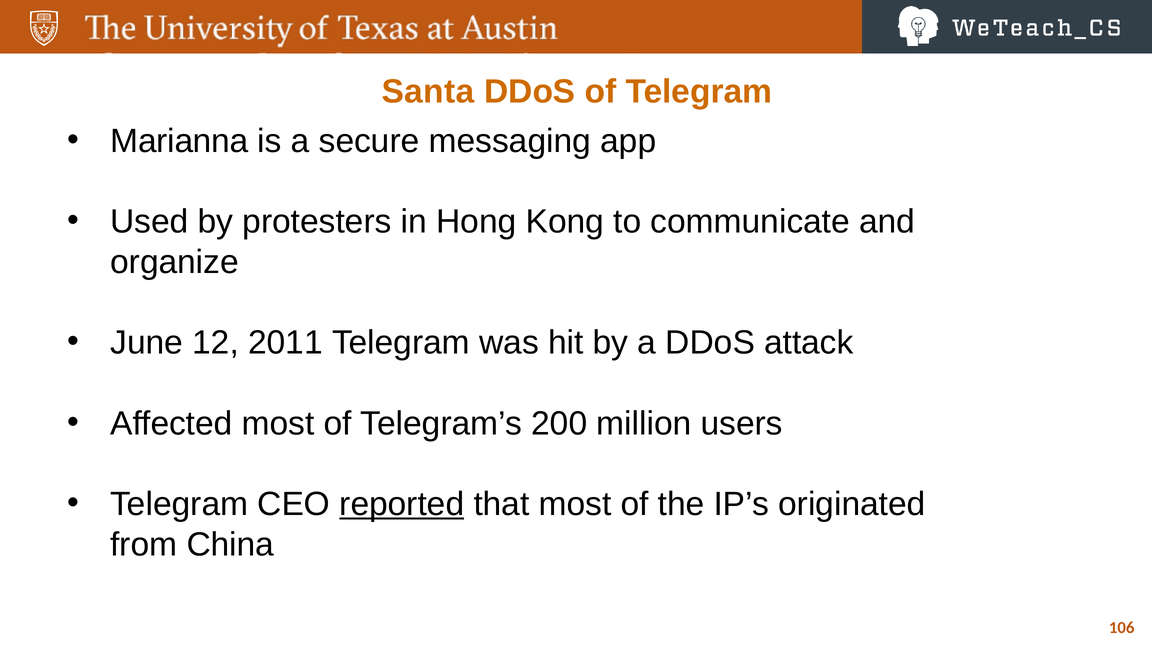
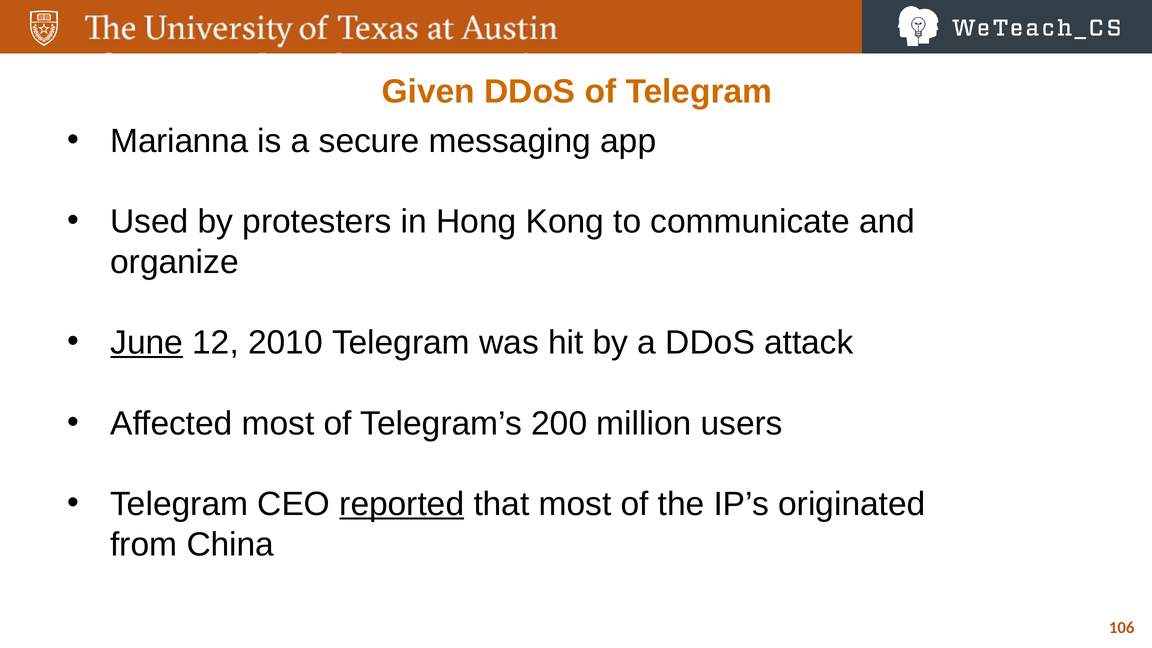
Santa: Santa -> Given
June underline: none -> present
2011: 2011 -> 2010
